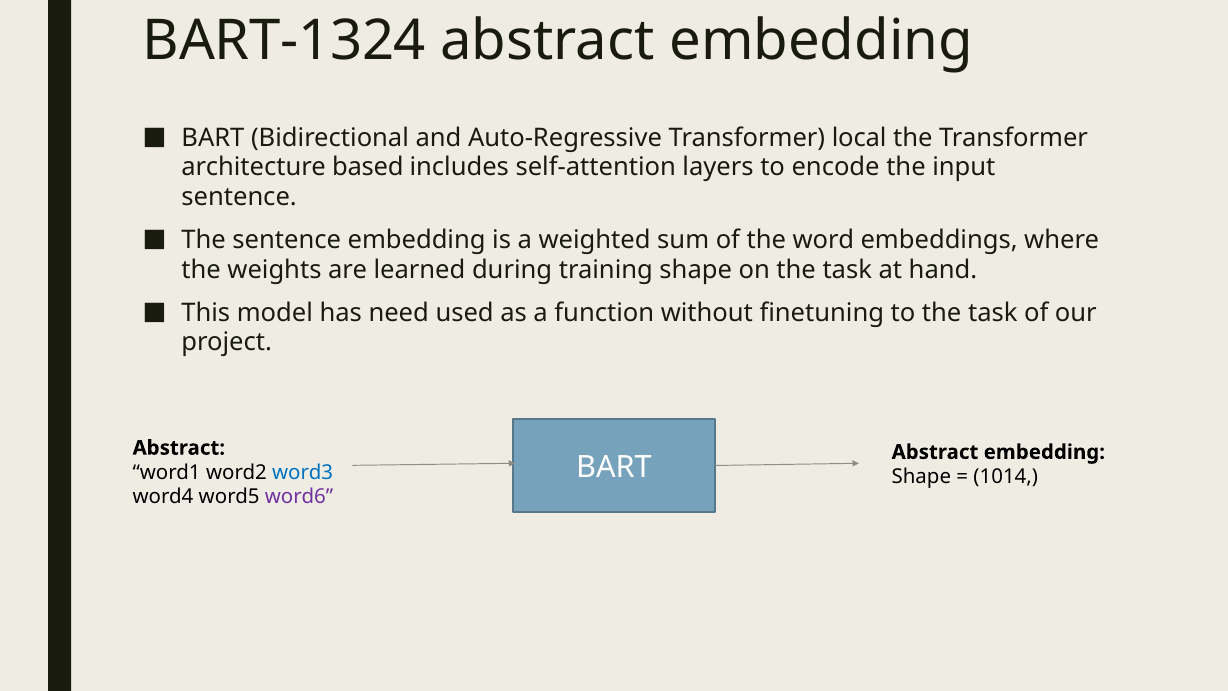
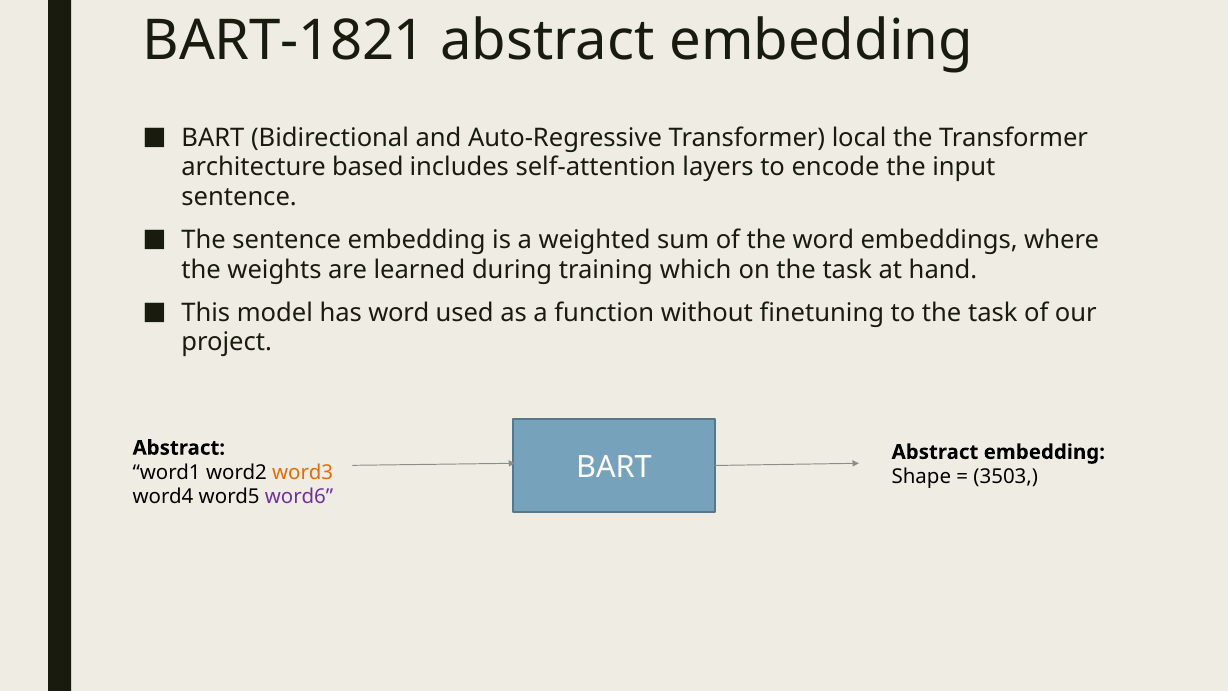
BART-1324: BART-1324 -> BART-1821
training shape: shape -> which
has need: need -> word
word3 colour: blue -> orange
1014: 1014 -> 3503
